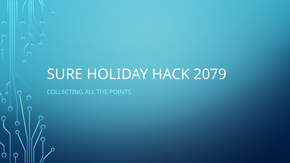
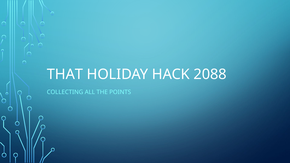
SURE: SURE -> THAT
2079: 2079 -> 2088
